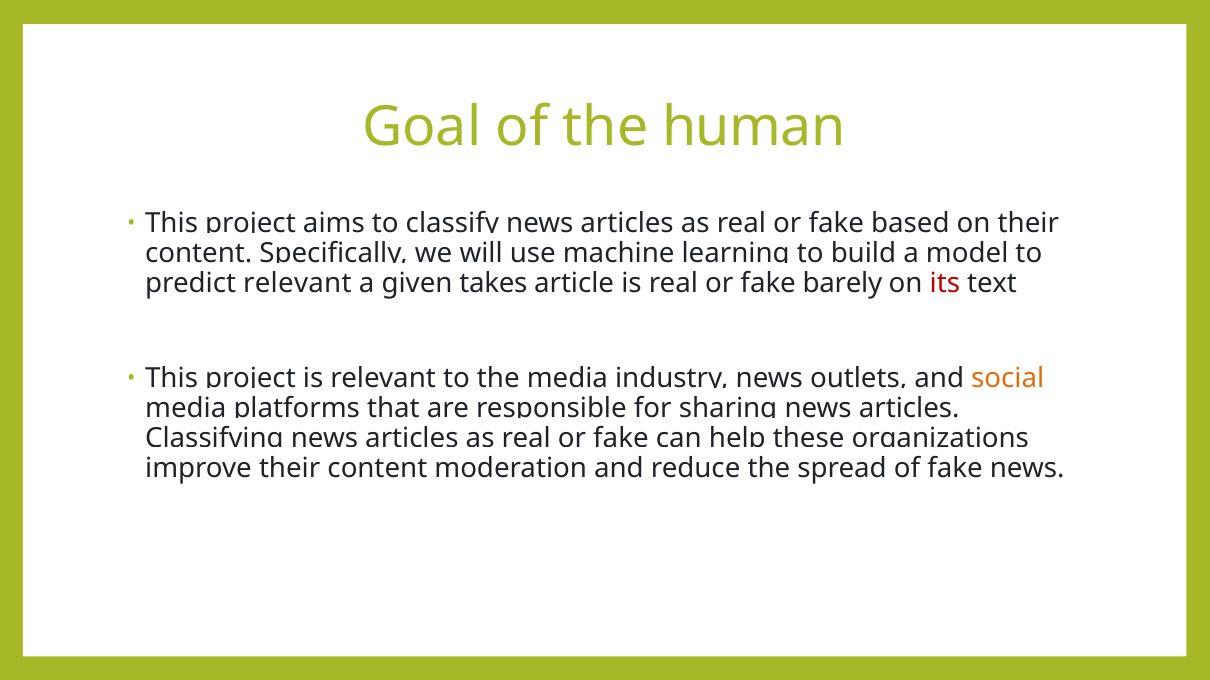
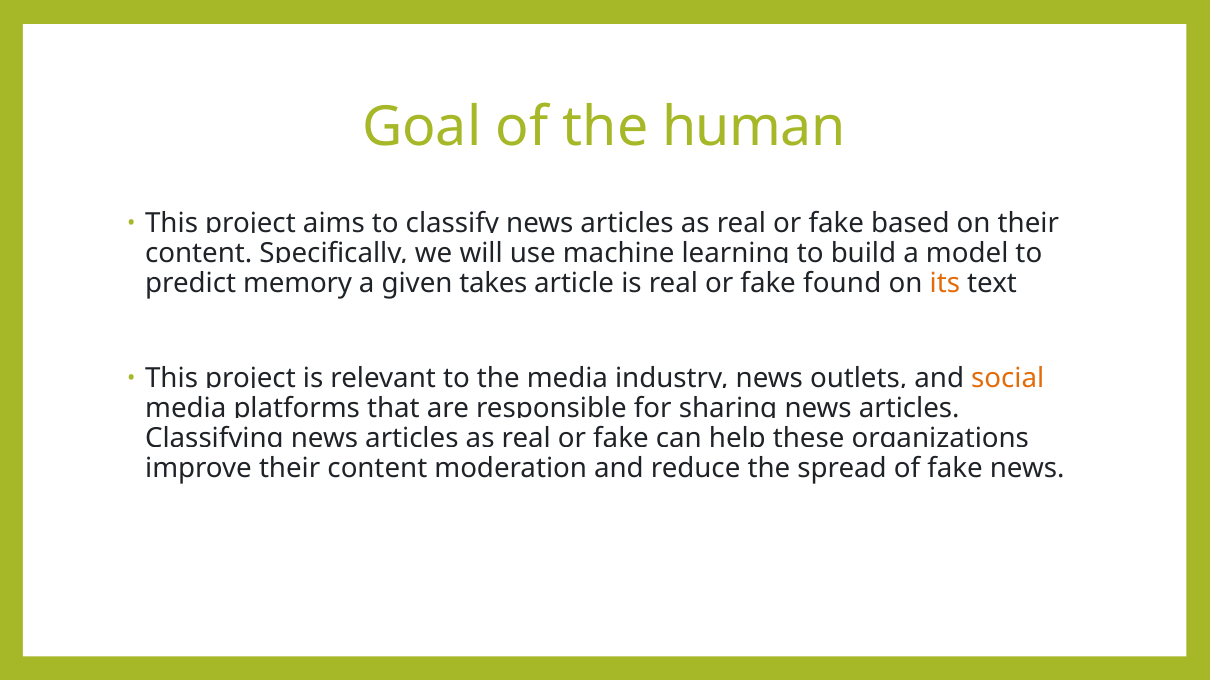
predict relevant: relevant -> memory
barely: barely -> found
its colour: red -> orange
